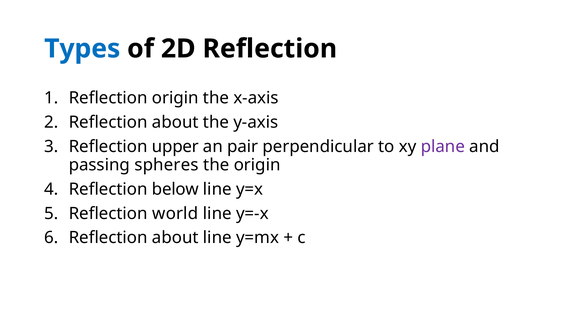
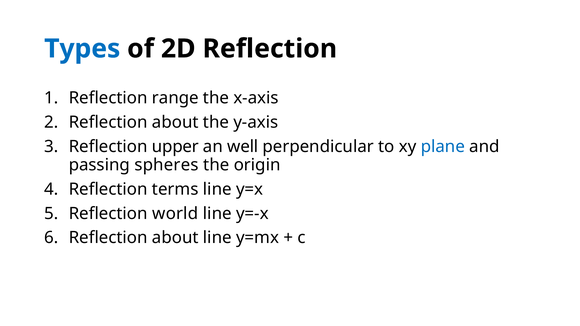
Reflection origin: origin -> range
pair: pair -> well
plane colour: purple -> blue
below: below -> terms
